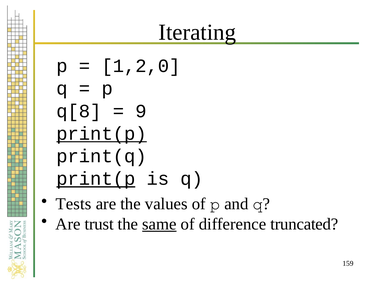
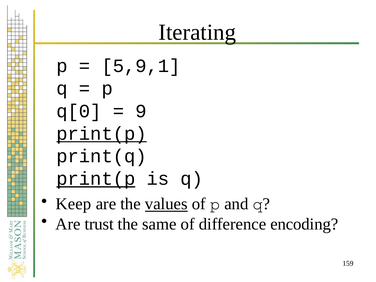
1,2,0: 1,2,0 -> 5,9,1
q[8: q[8 -> q[0
Tests: Tests -> Keep
values underline: none -> present
same underline: present -> none
truncated: truncated -> encoding
